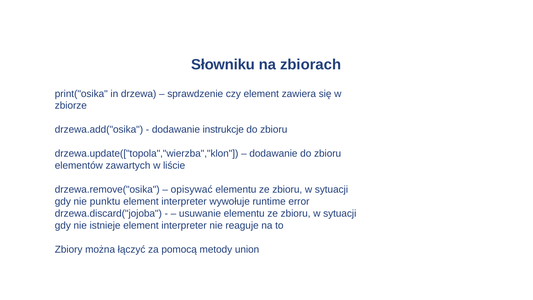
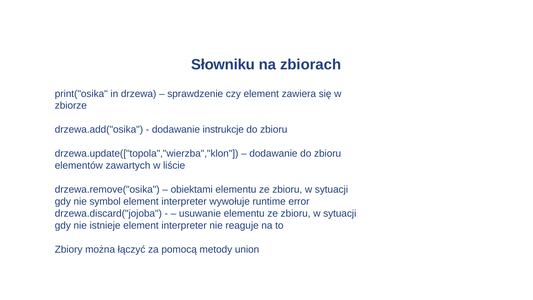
opisywać: opisywać -> obiektami
punktu: punktu -> symbol
